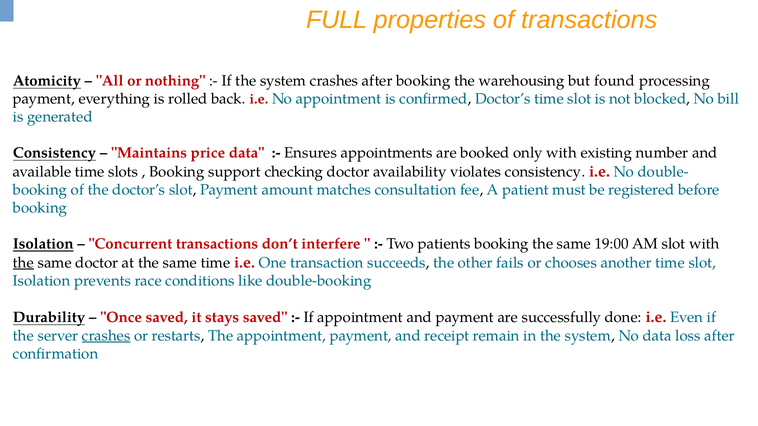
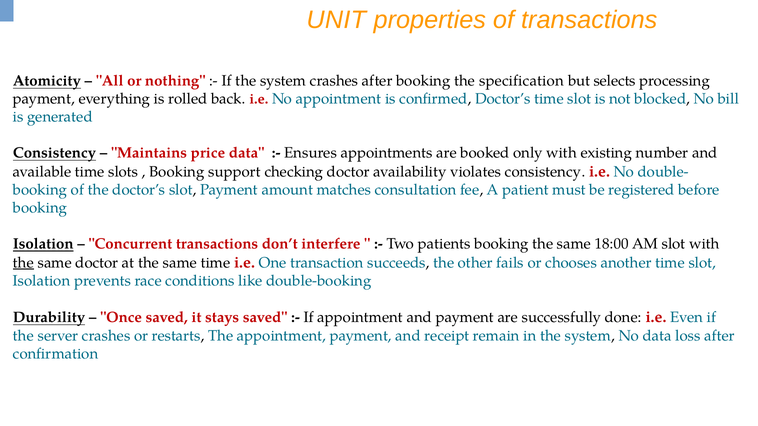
FULL: FULL -> UNIT
warehousing: warehousing -> specification
found: found -> selects
19:00: 19:00 -> 18:00
crashes at (106, 336) underline: present -> none
